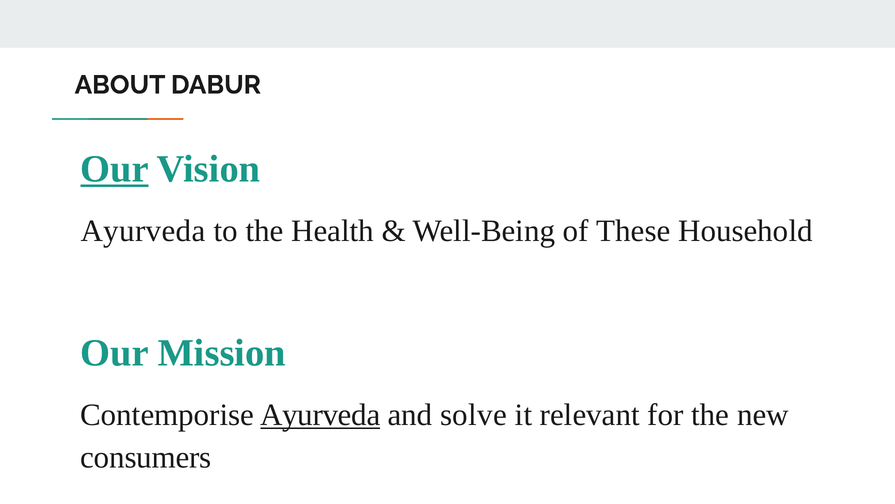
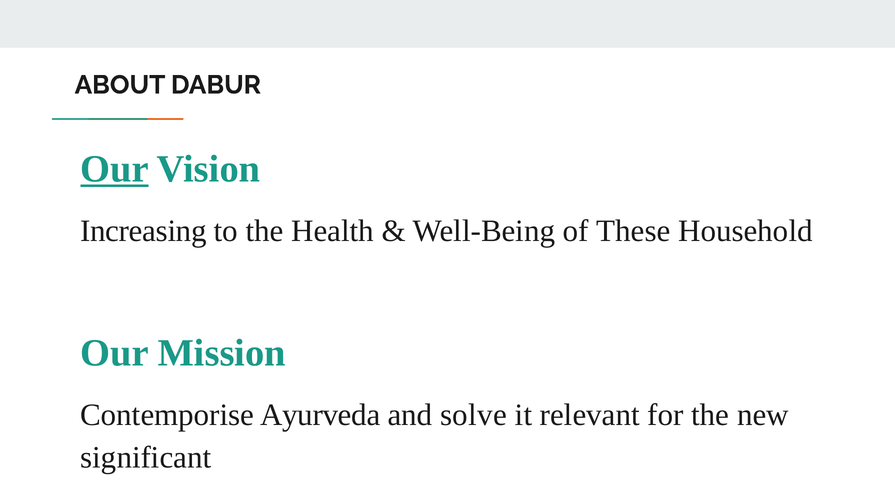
Ayurveda at (143, 231): Ayurveda -> Increasing
Ayurveda at (320, 414) underline: present -> none
consumers: consumers -> significant
